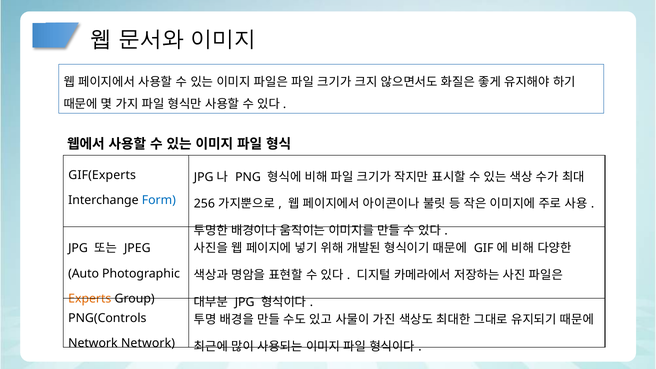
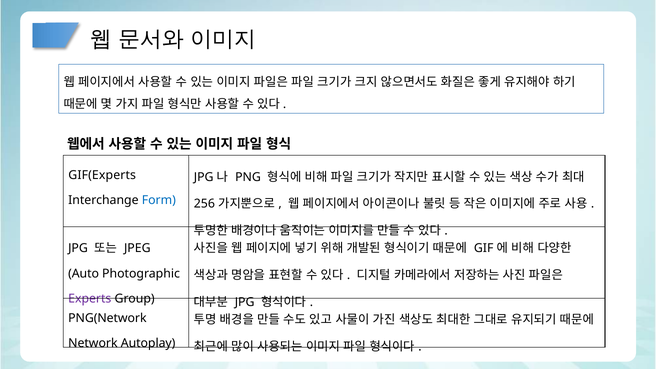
Experts colour: orange -> purple
PNG(Controls: PNG(Controls -> PNG(Network
Network Network: Network -> Autoplay
